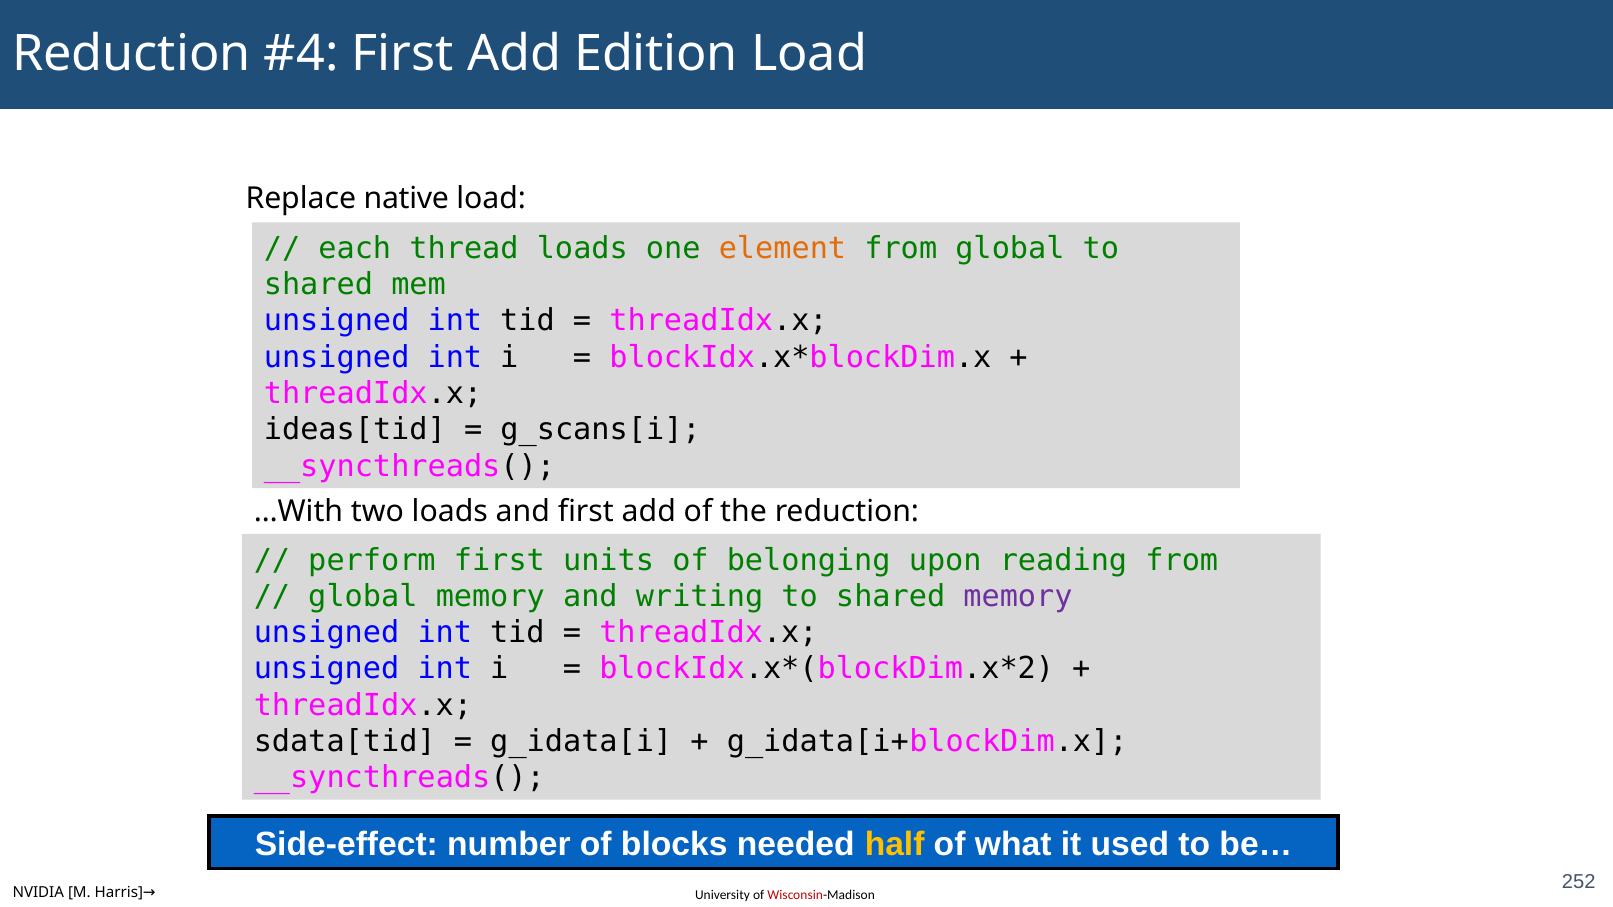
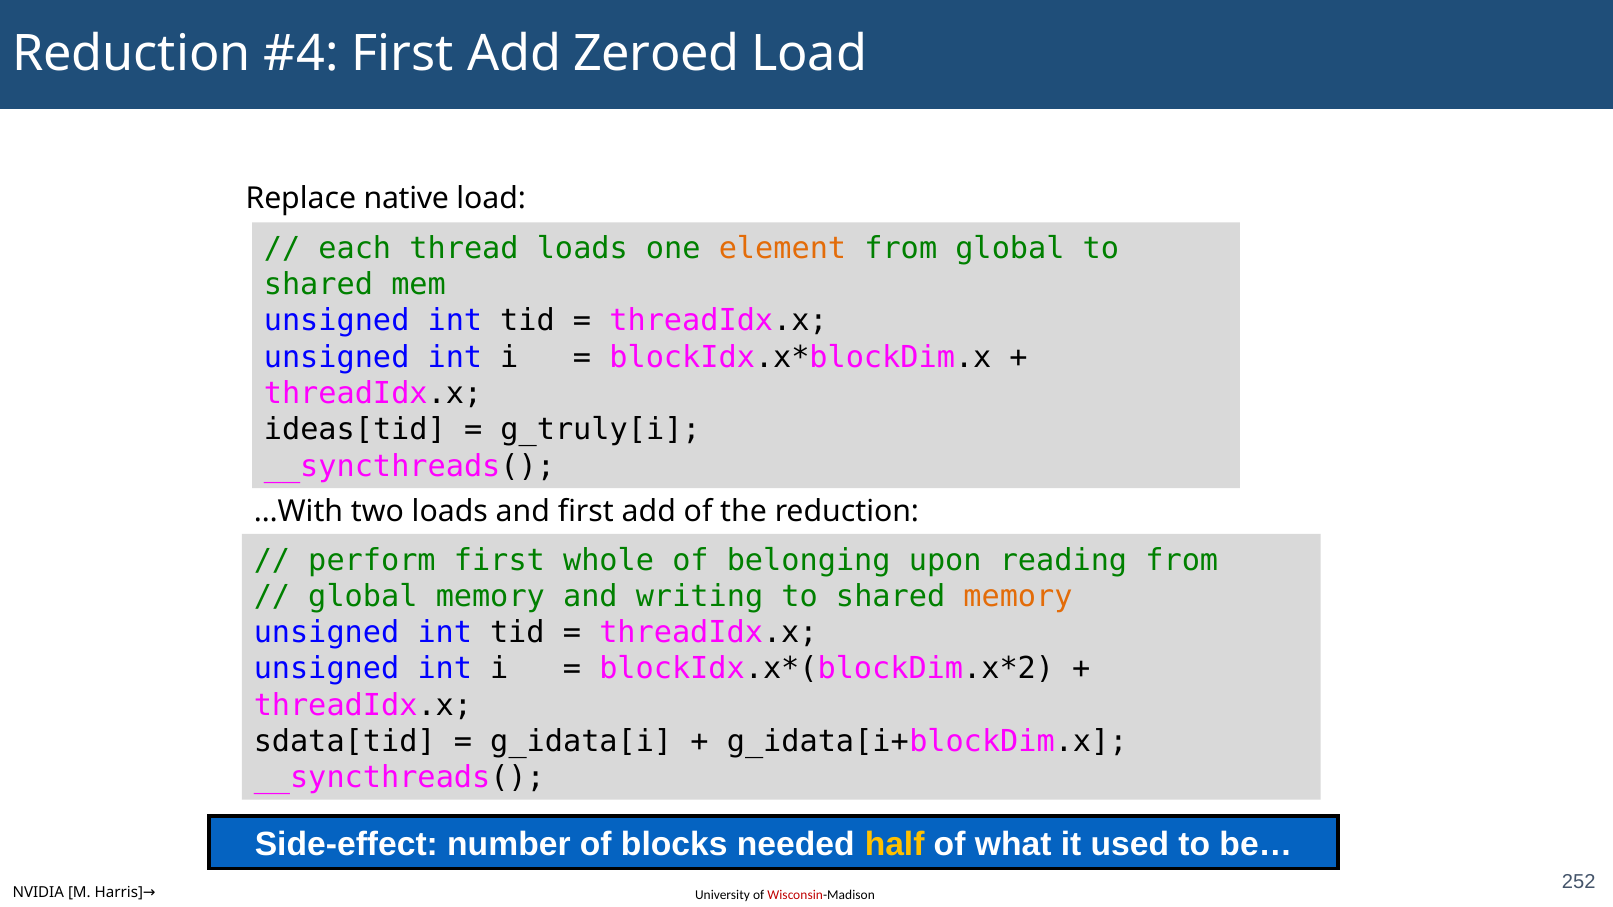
Edition: Edition -> Zeroed
g_scans[i: g_scans[i -> g_truly[i
units: units -> whole
memory at (1018, 597) colour: purple -> orange
